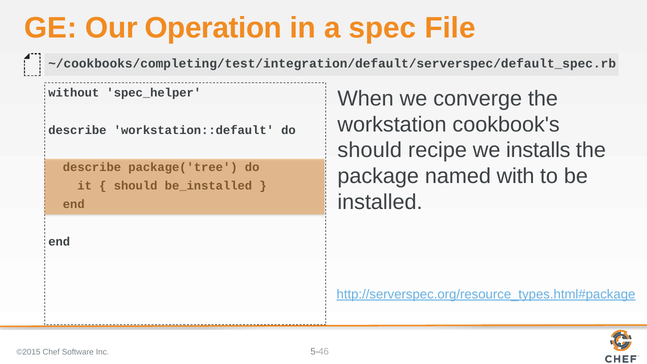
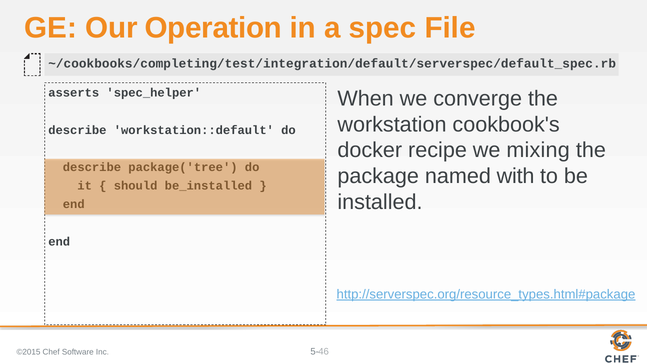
without: without -> asserts
should at (370, 150): should -> docker
installs: installs -> mixing
